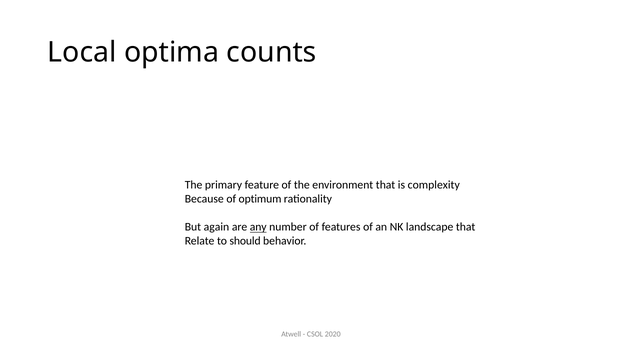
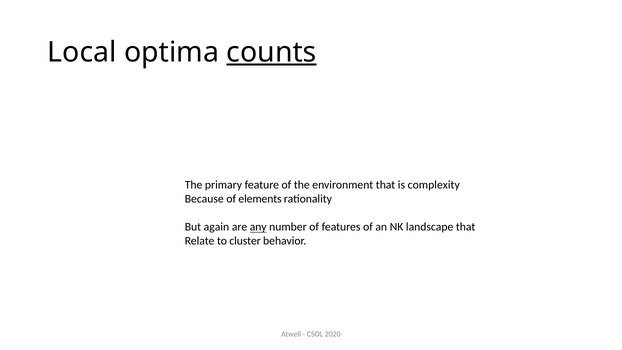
counts underline: none -> present
optimum: optimum -> elements
should: should -> cluster
